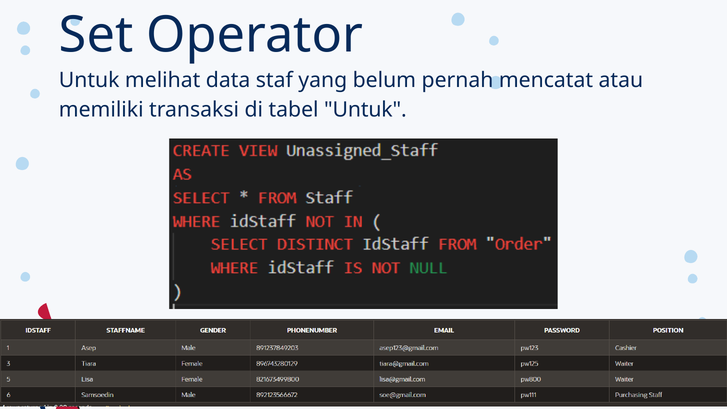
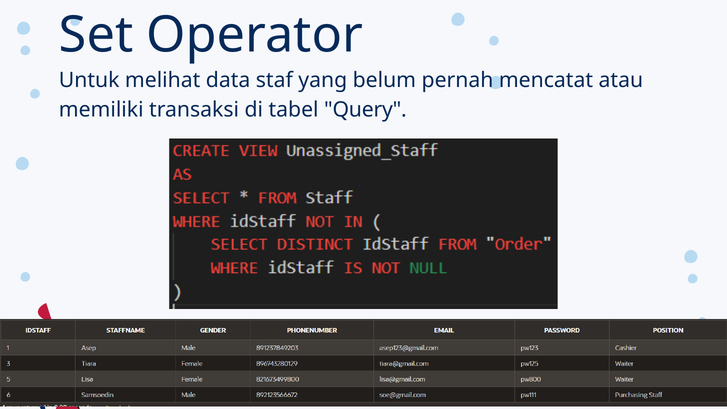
tabel Untuk: Untuk -> Query
